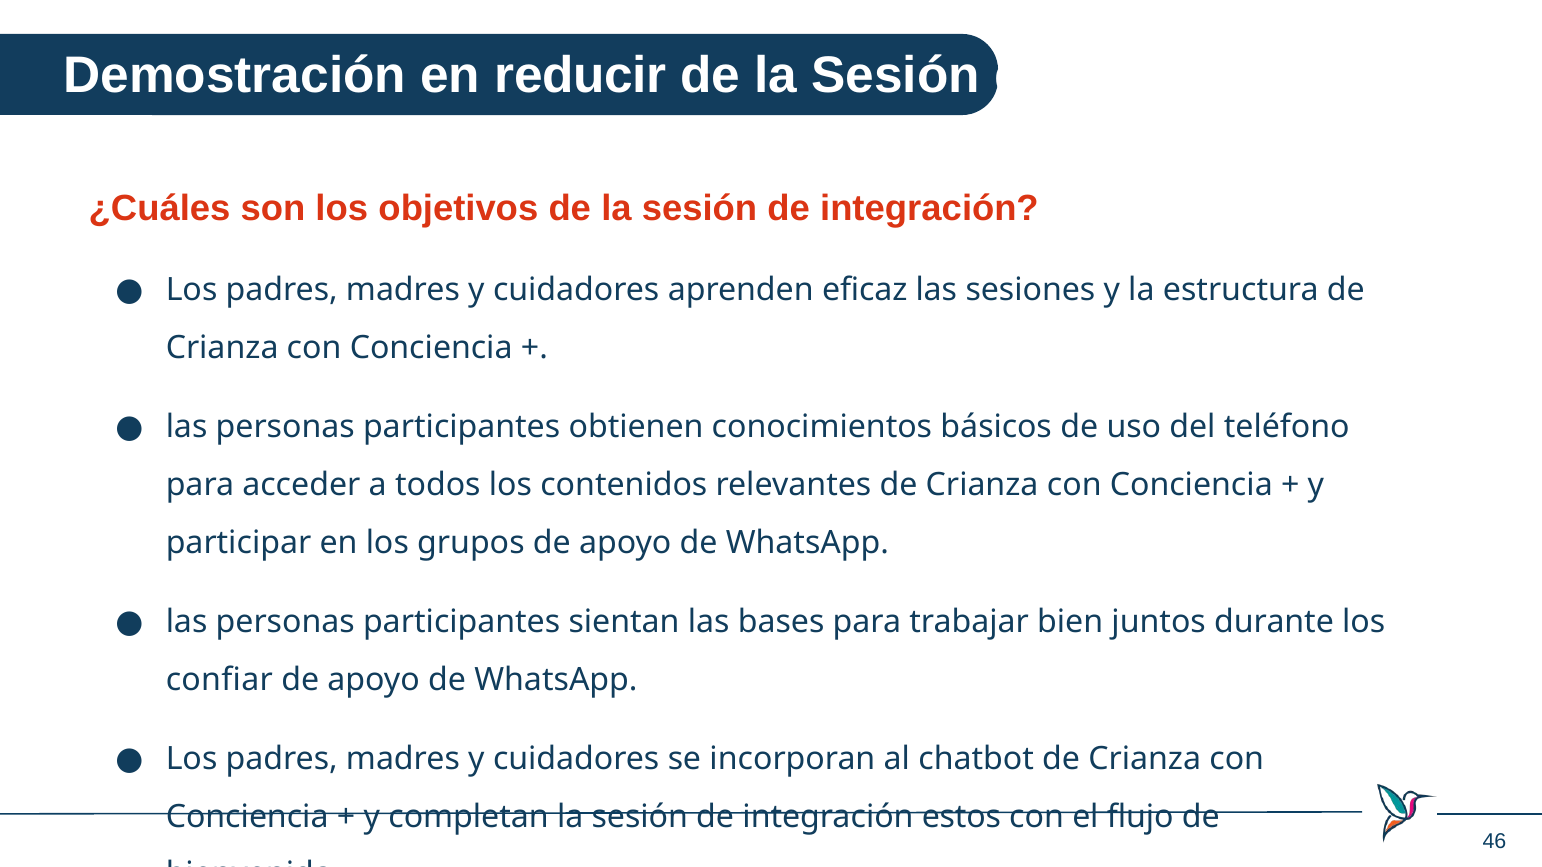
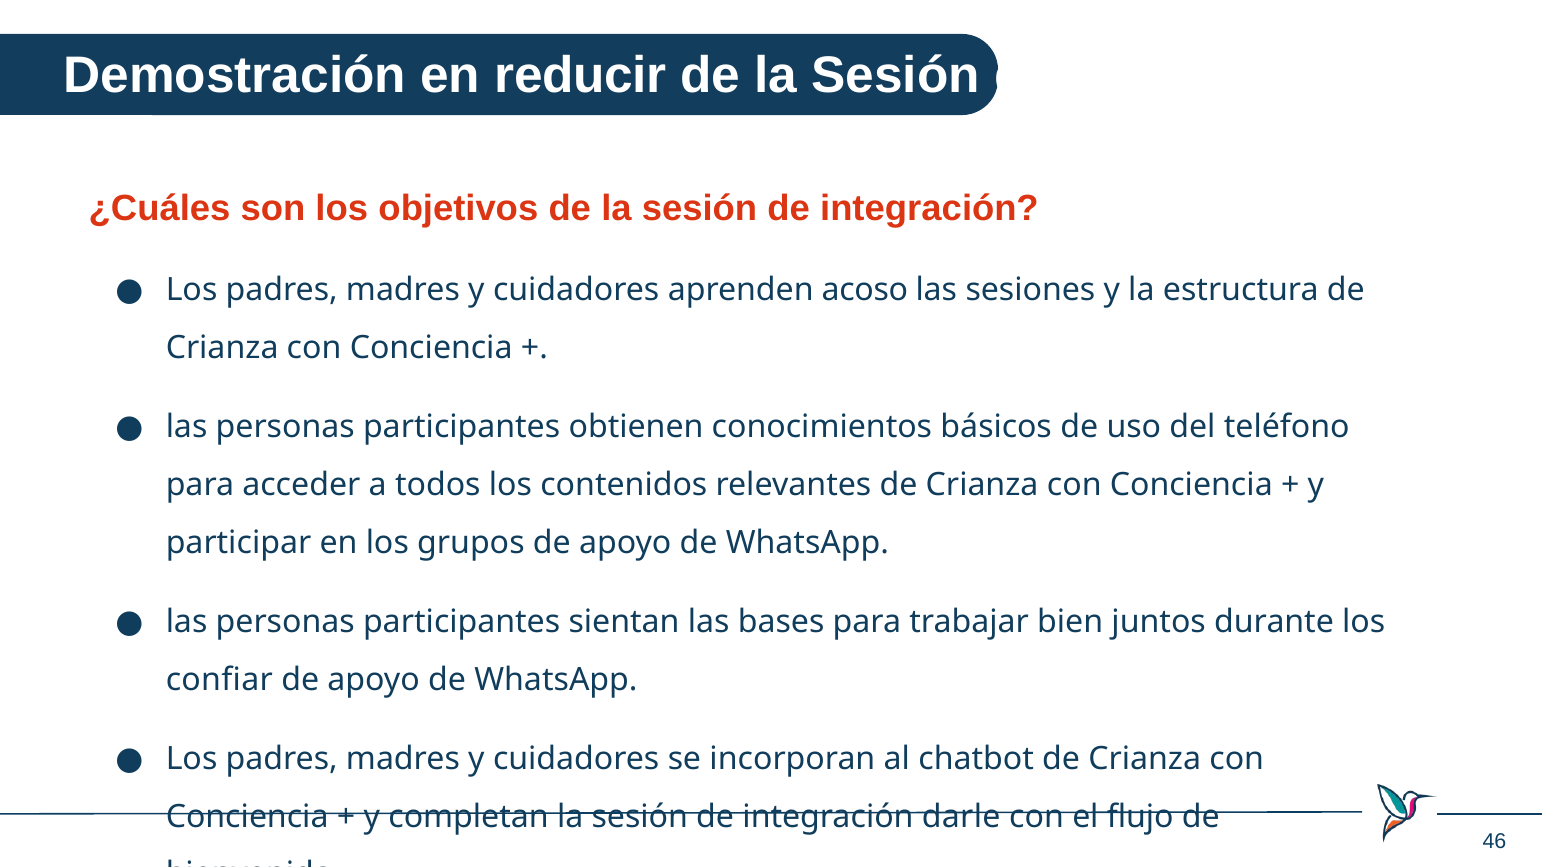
eficaz: eficaz -> acoso
estos: estos -> darle
